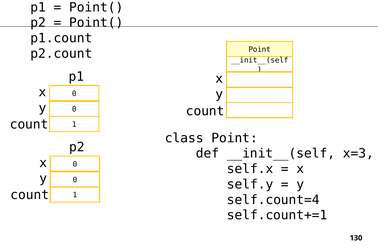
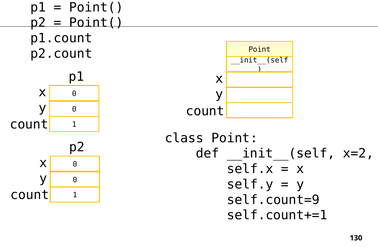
x=3: x=3 -> x=2
self.count=4: self.count=4 -> self.count=9
